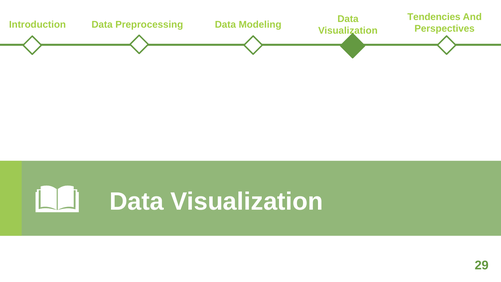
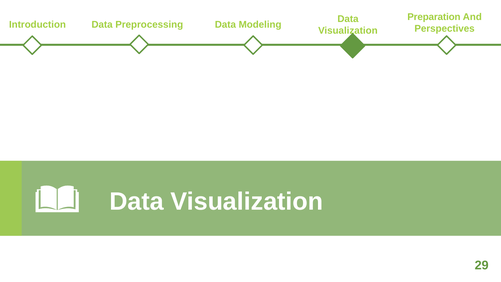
Tendencies: Tendencies -> Preparation
